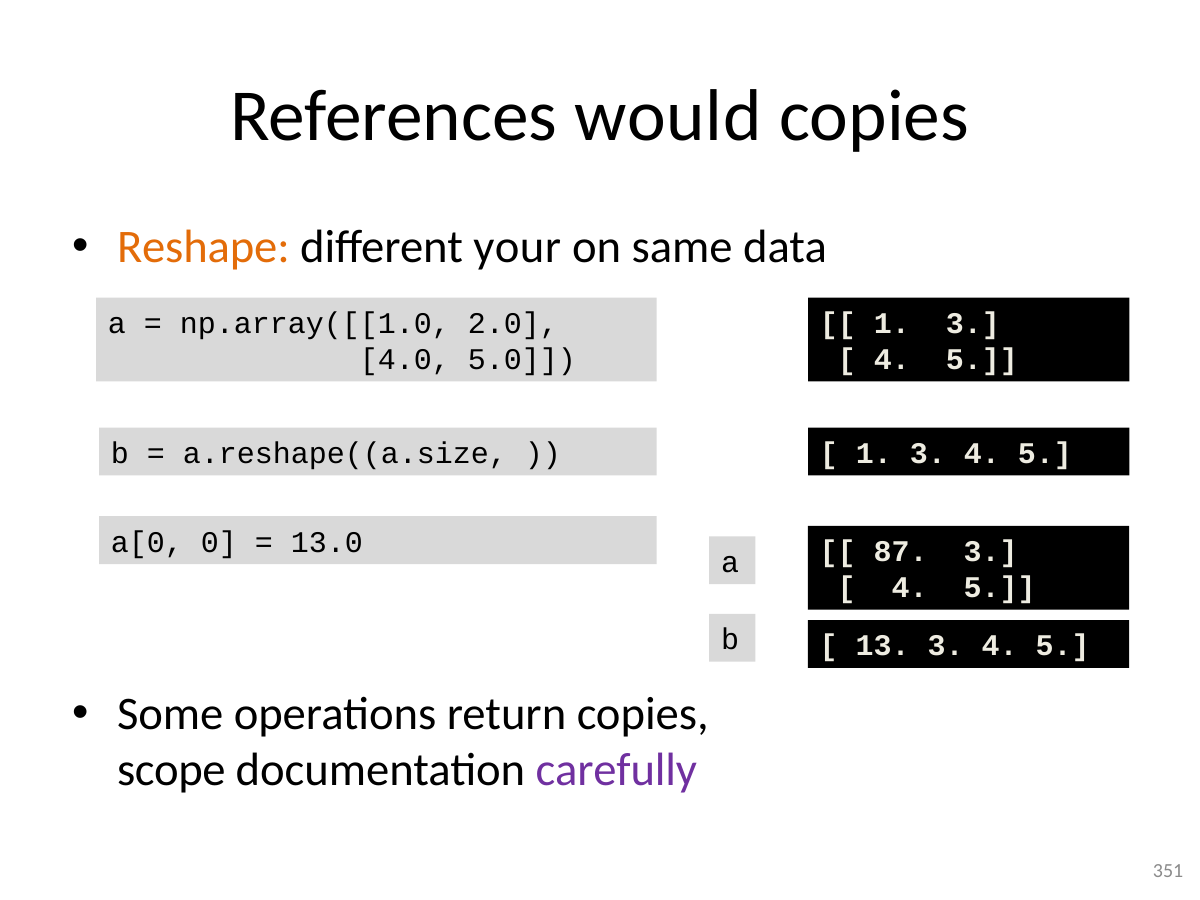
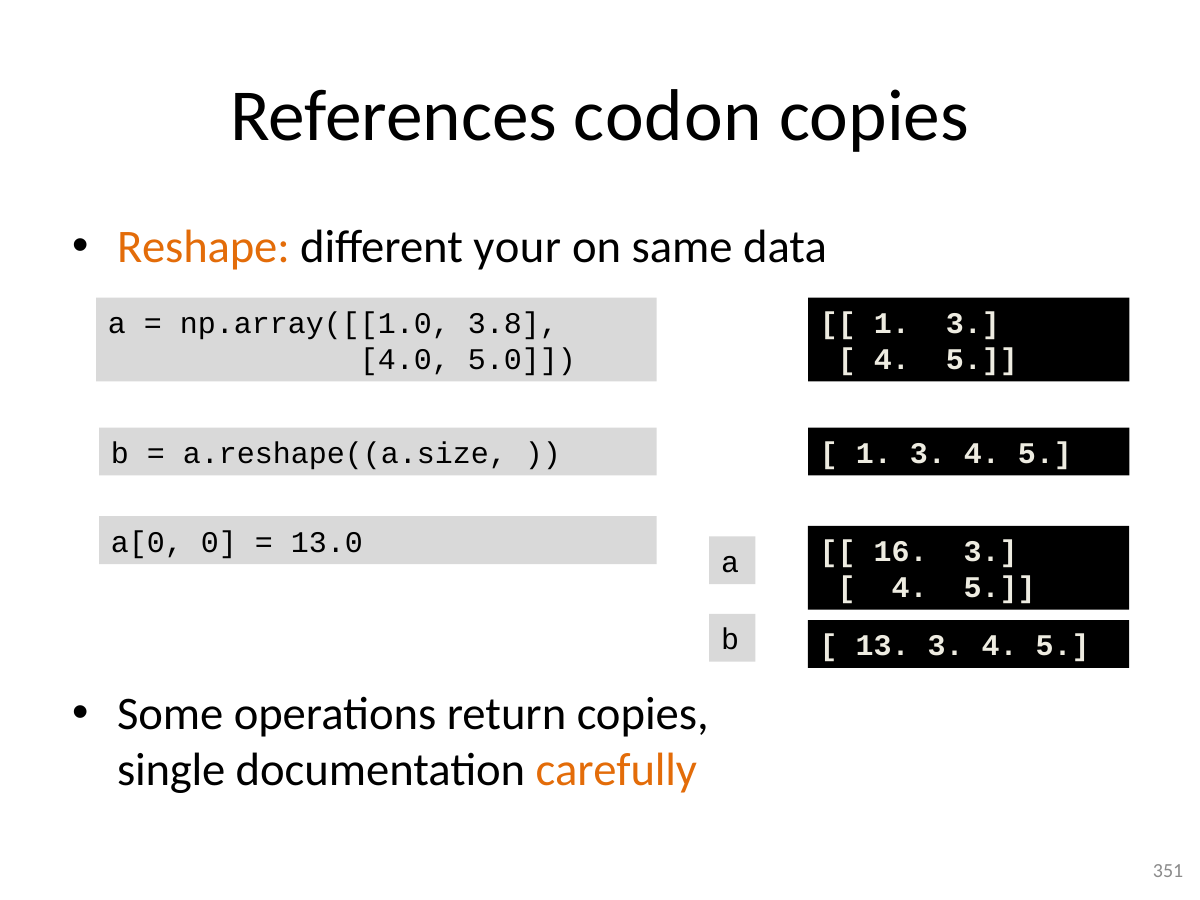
would: would -> codon
2.0: 2.0 -> 3.8
87: 87 -> 16
scope: scope -> single
carefully colour: purple -> orange
